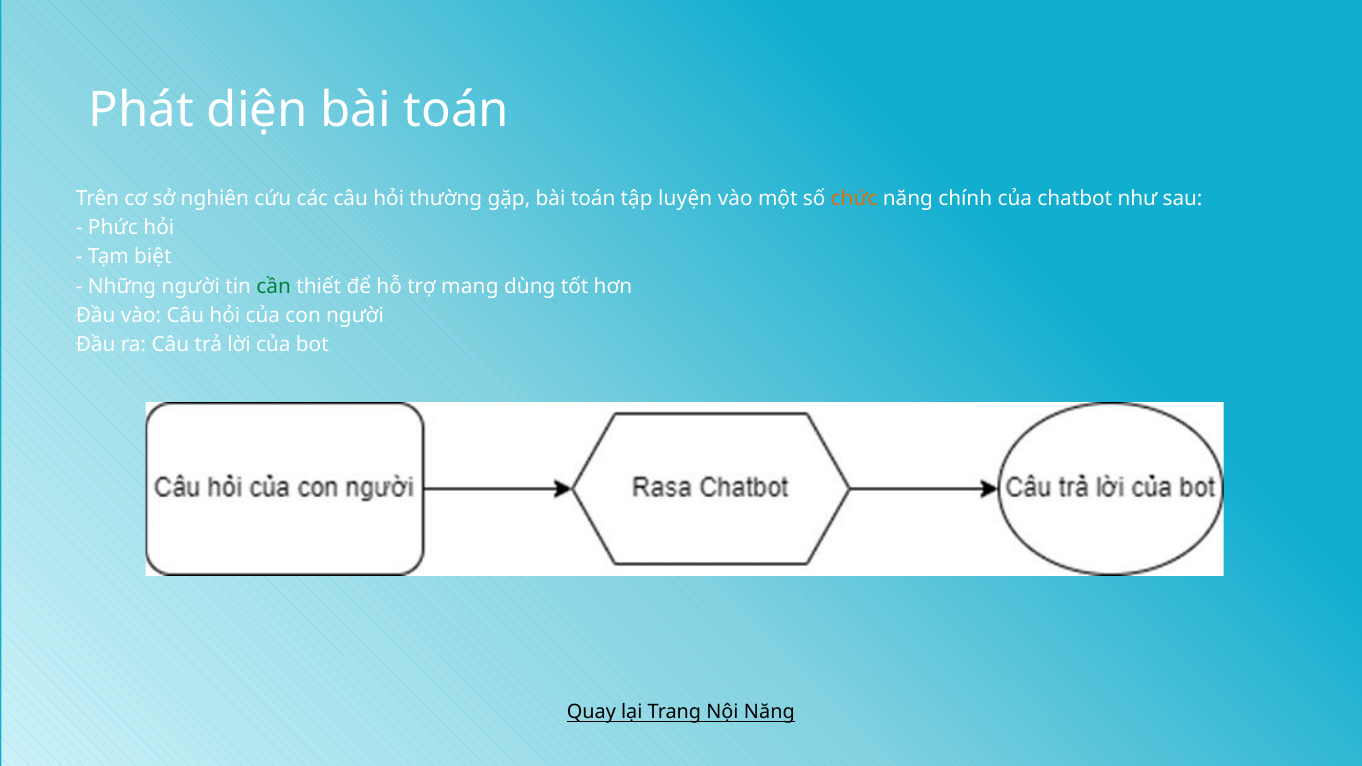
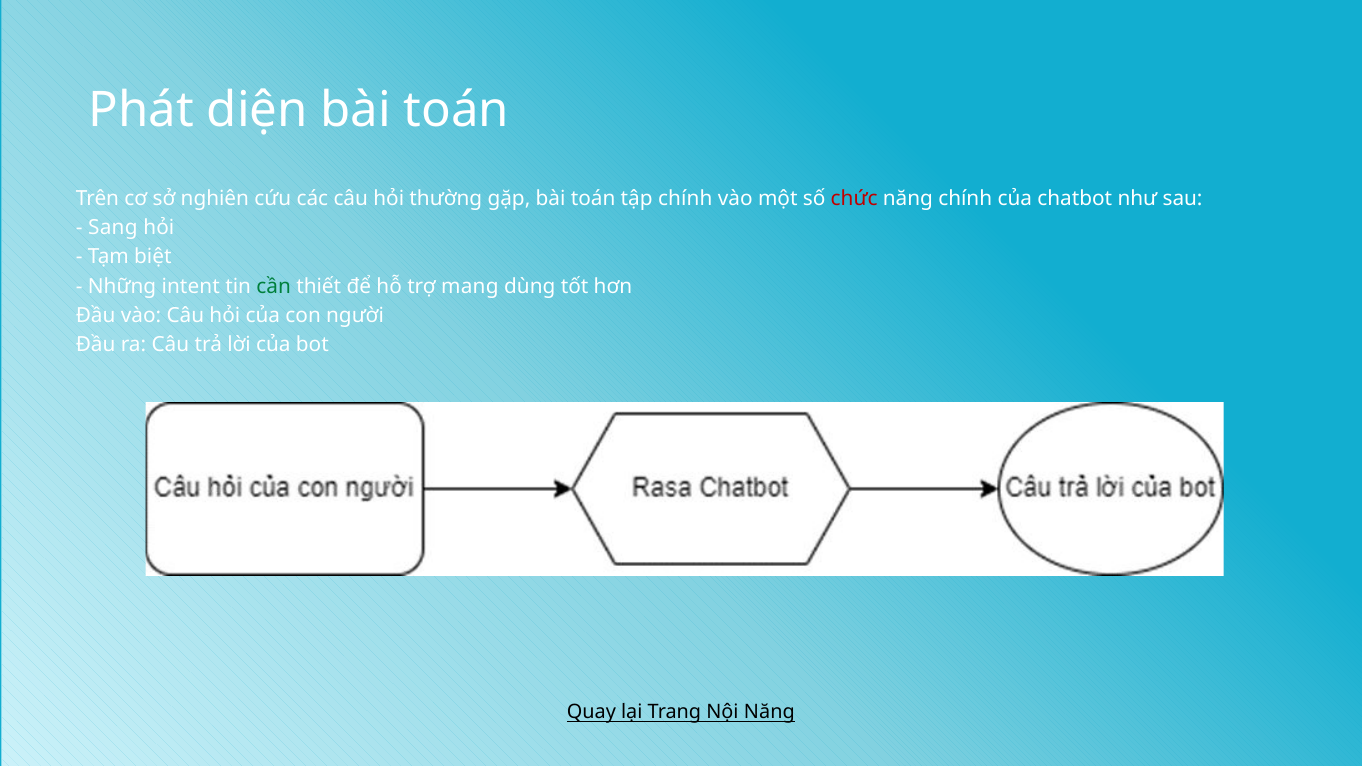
tập luyện: luyện -> chính
chức colour: orange -> red
Phức: Phức -> Sang
Những người: người -> intent
